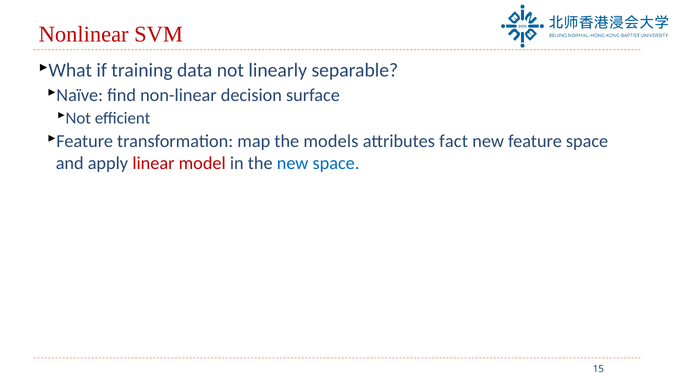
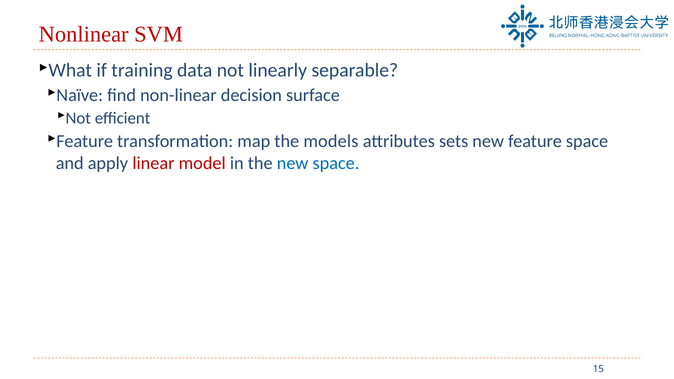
fact: fact -> sets
